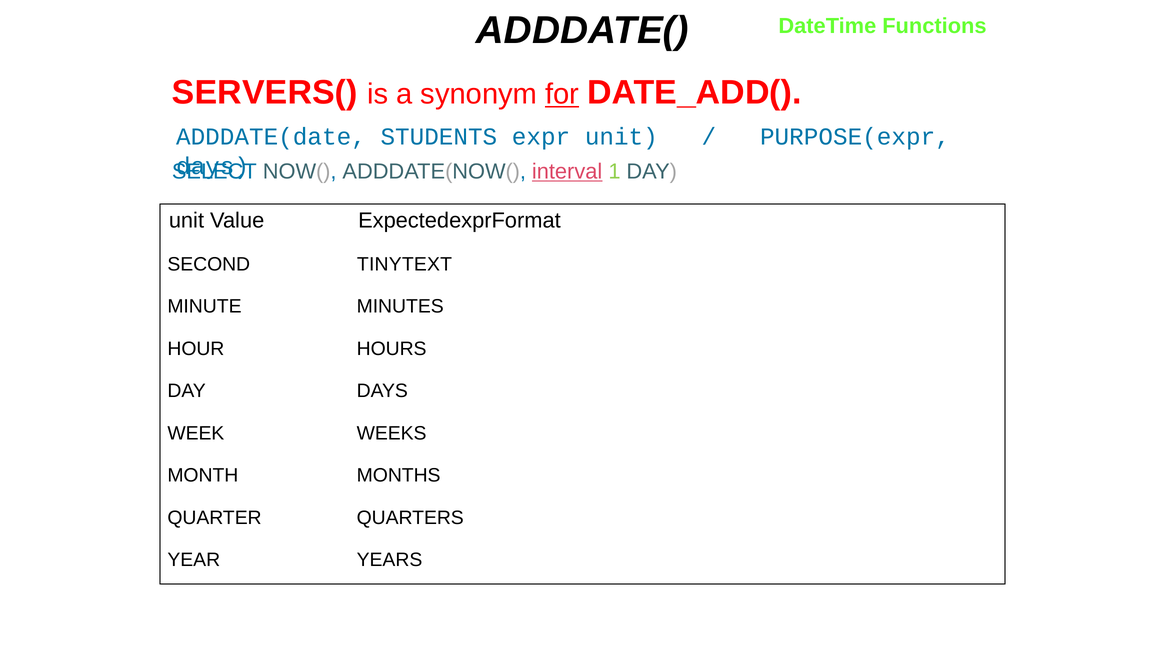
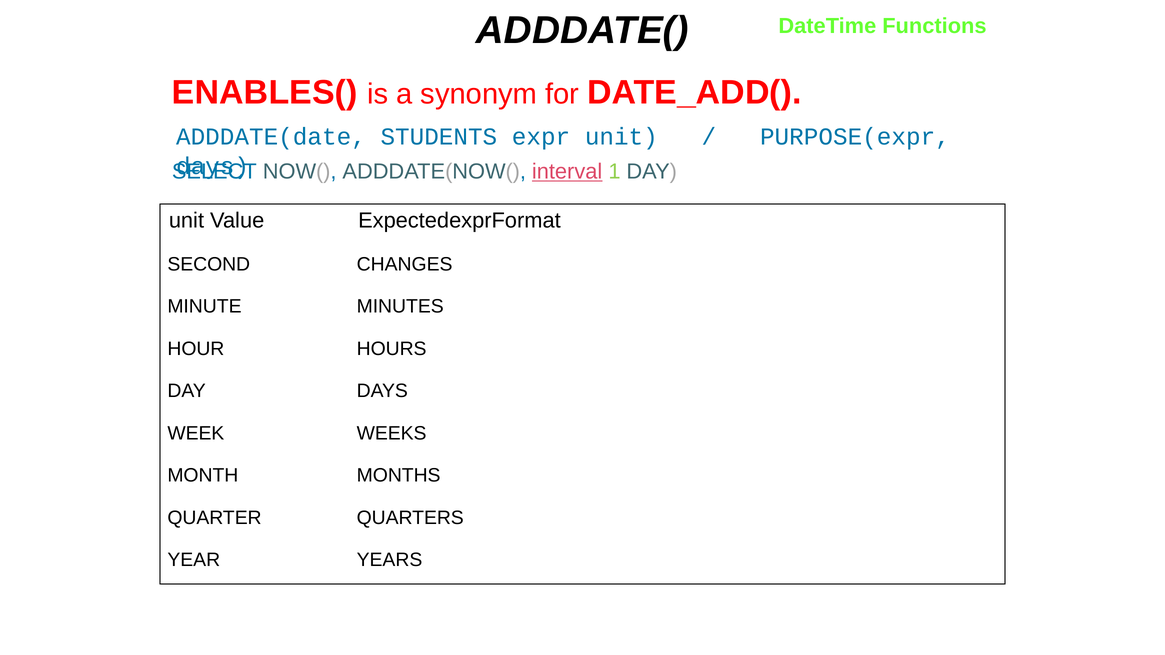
SERVERS(: SERVERS( -> ENABLES(
for underline: present -> none
TINYTEXT: TINYTEXT -> CHANGES
